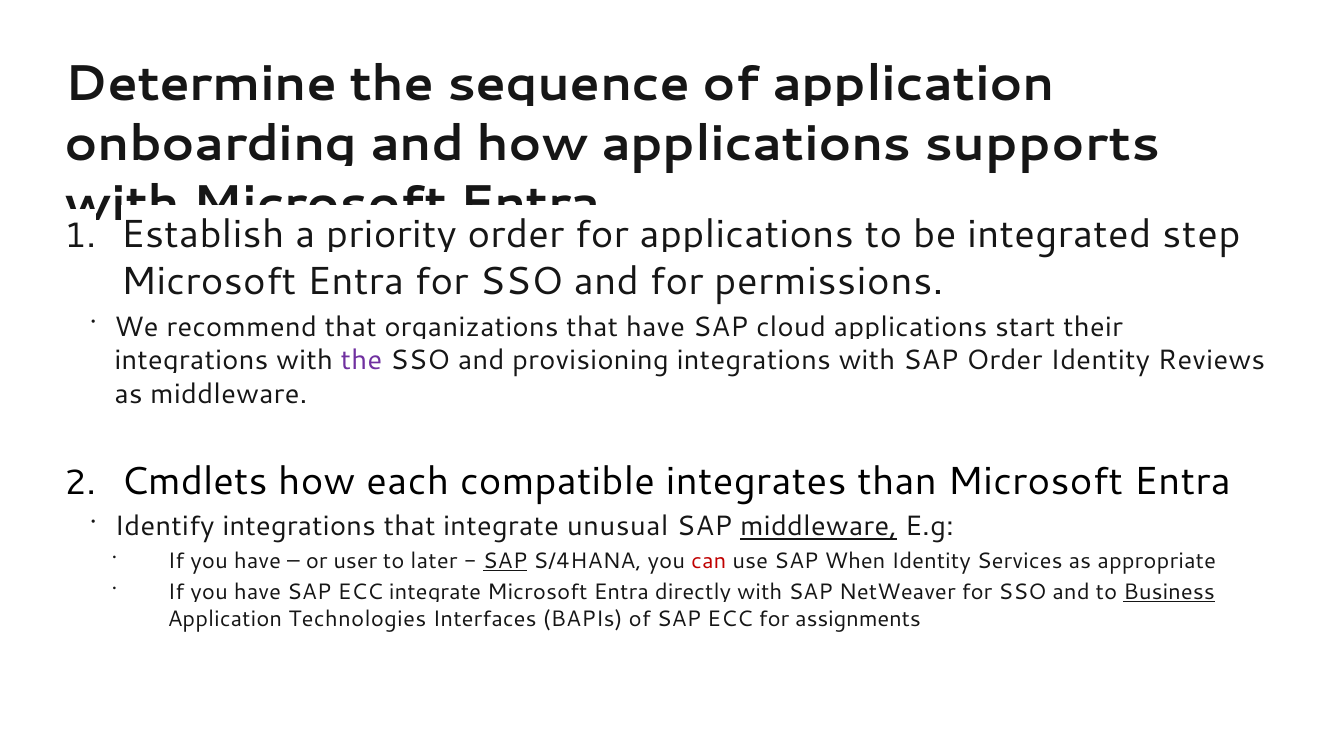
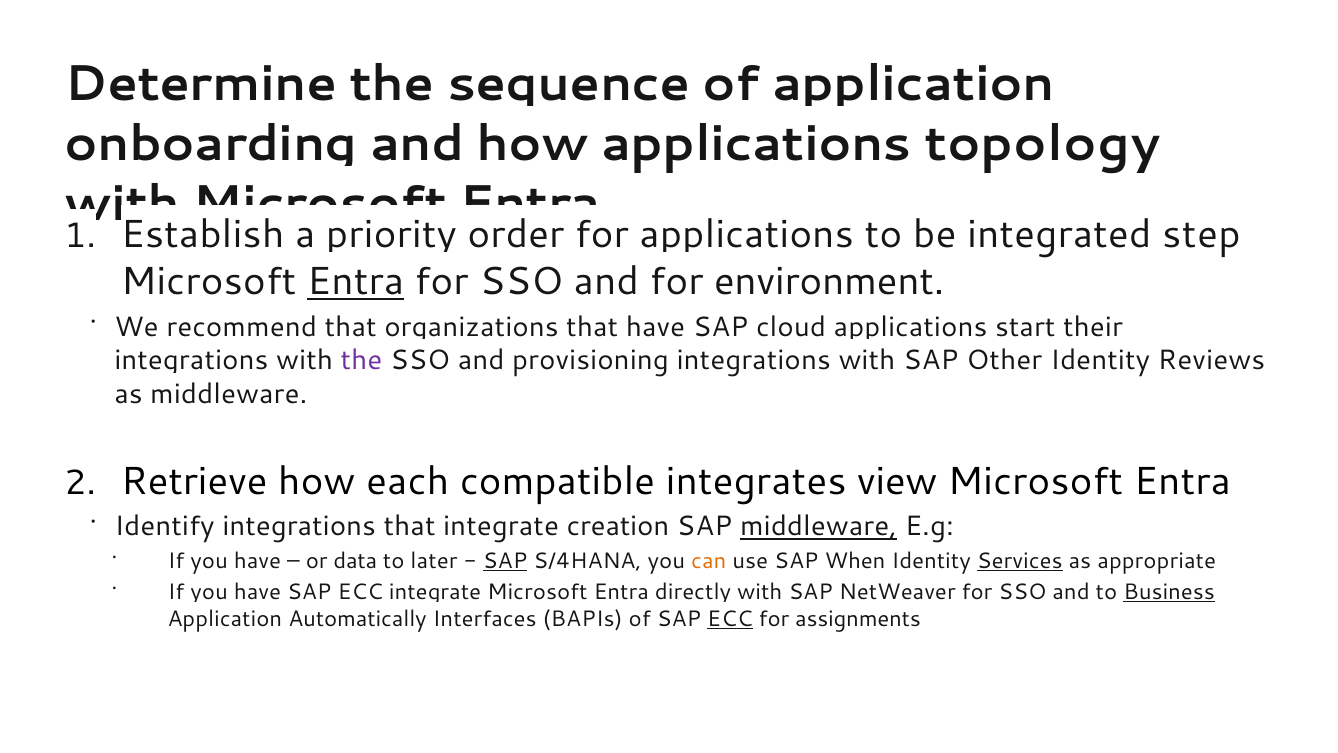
supports: supports -> topology
Entra at (356, 282) underline: none -> present
permissions: permissions -> environment
SAP Order: Order -> Other
Cmdlets: Cmdlets -> Retrieve
than: than -> view
unusual: unusual -> creation
user: user -> data
can colour: red -> orange
Services underline: none -> present
Technologies: Technologies -> Automatically
ECC at (730, 619) underline: none -> present
